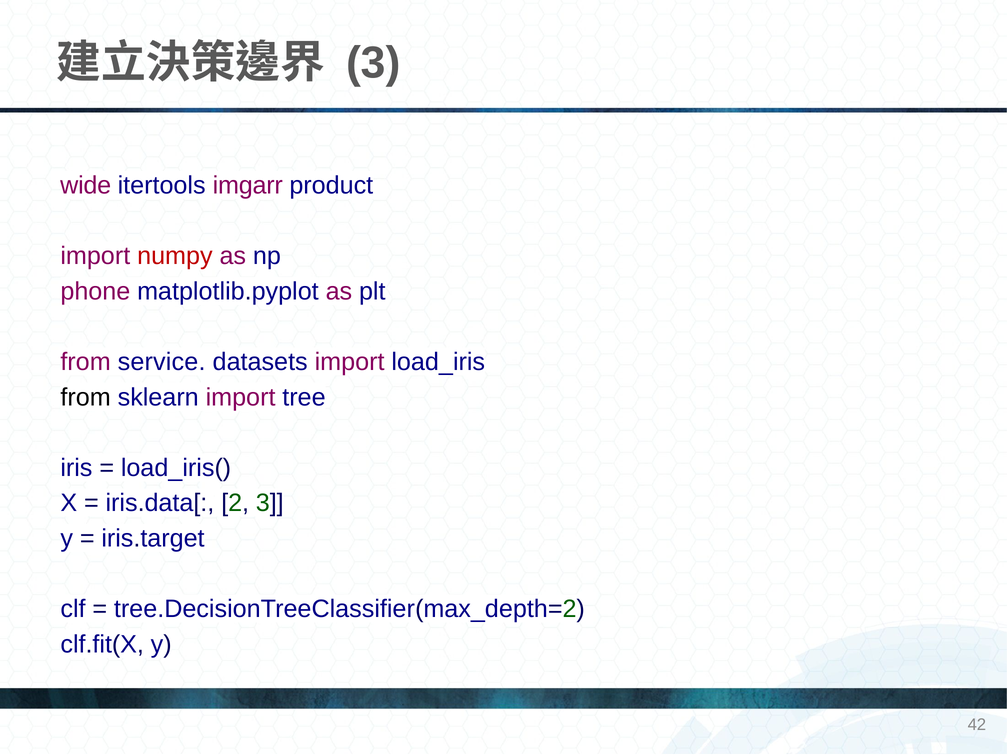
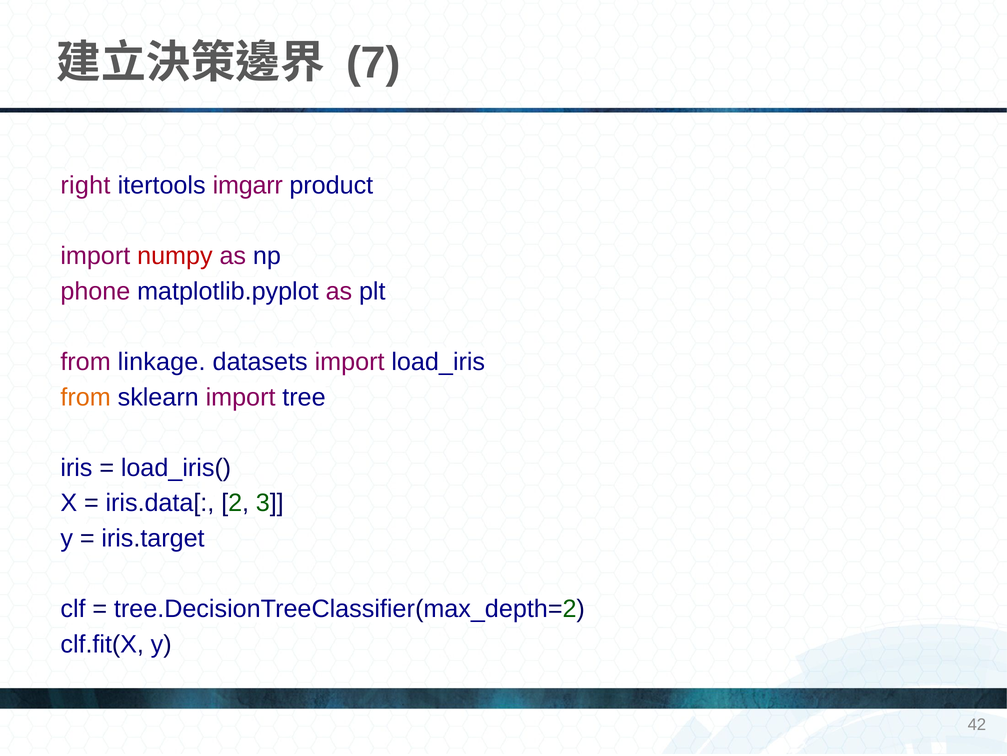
3 at (373, 63): 3 -> 7
wide: wide -> right
service: service -> linkage
from at (86, 397) colour: black -> orange
